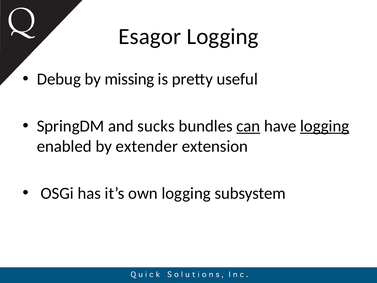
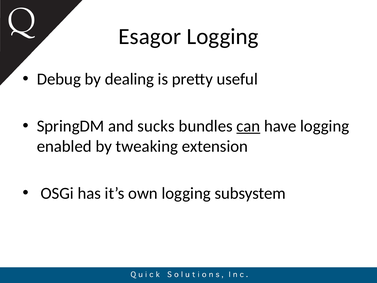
missing: missing -> dealing
logging at (325, 126) underline: present -> none
extender: extender -> tweaking
